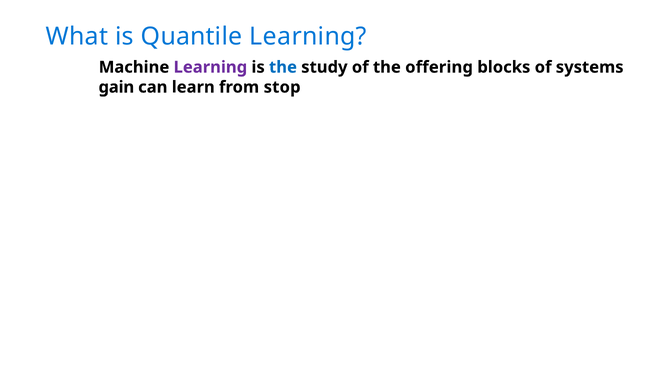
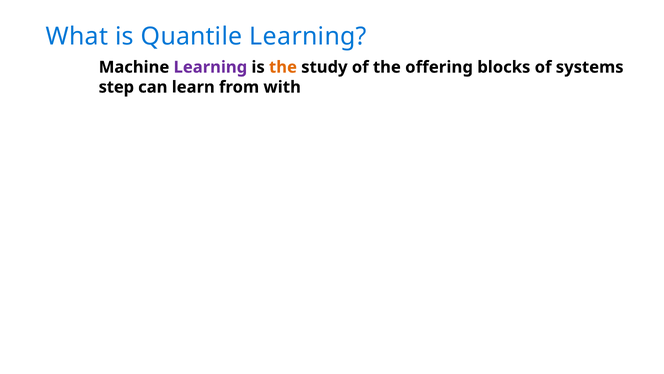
the at (283, 67) colour: blue -> orange
gain: gain -> step
stop: stop -> with
